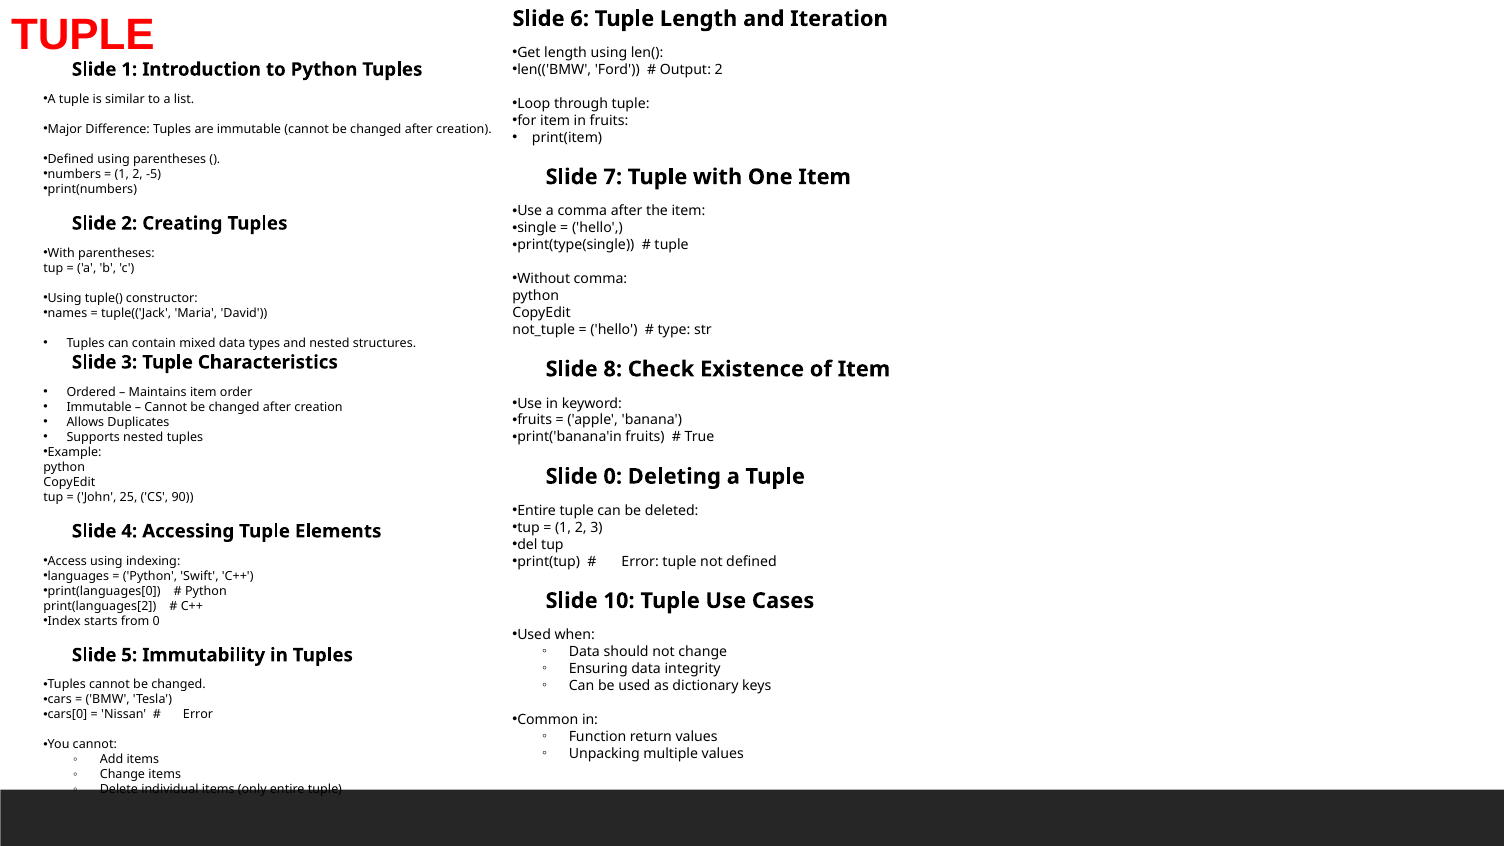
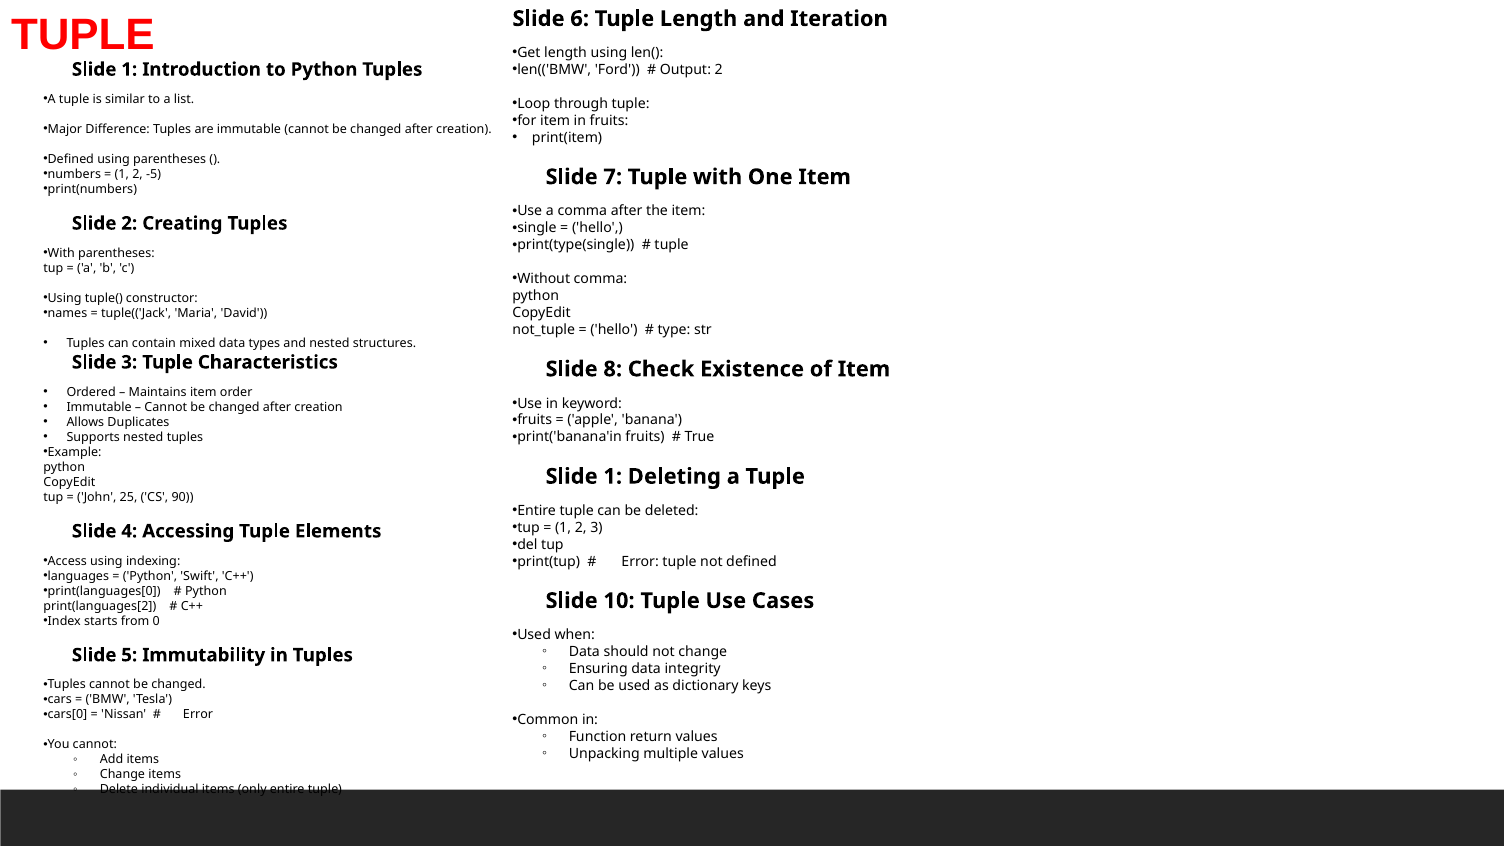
0 at (613, 476): 0 -> 1
